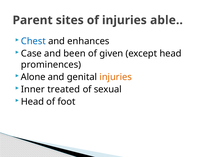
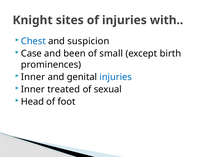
Parent: Parent -> Knight
able: able -> with
enhances: enhances -> suspicion
given: given -> small
except head: head -> birth
Alone at (33, 77): Alone -> Inner
injuries at (116, 77) colour: orange -> blue
